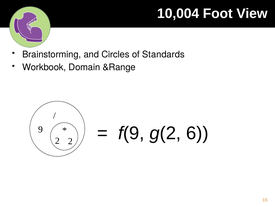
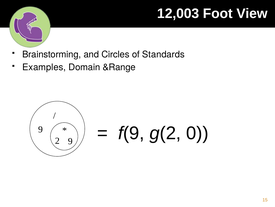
10,004: 10,004 -> 12,003
Workbook: Workbook -> Examples
6: 6 -> 0
2 2: 2 -> 9
